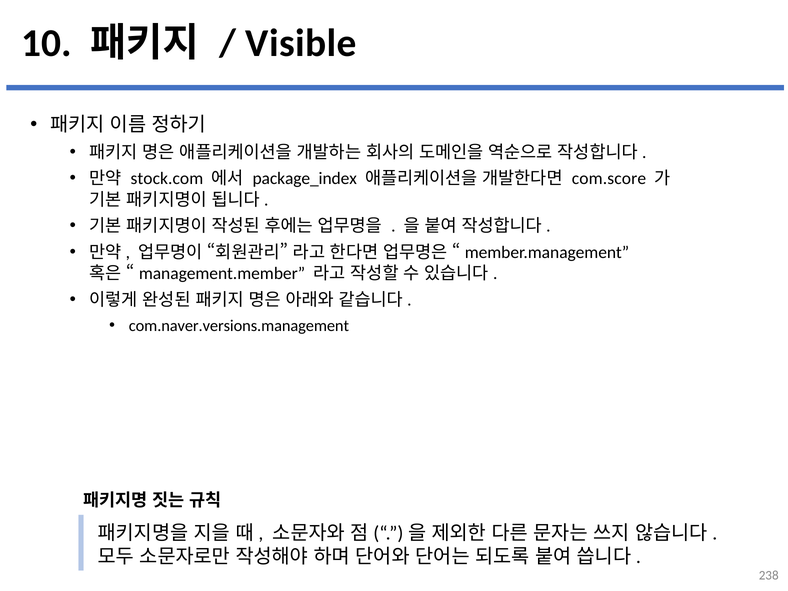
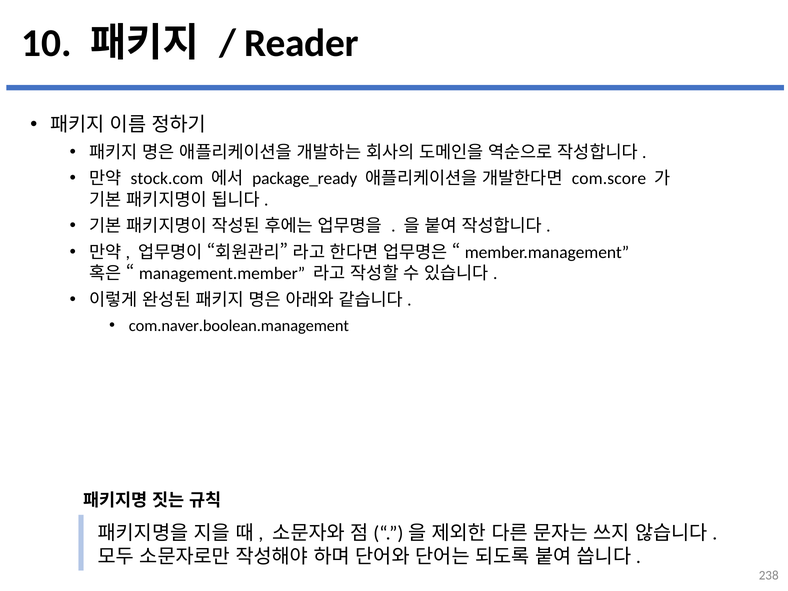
Visible: Visible -> Reader
package_index: package_index -> package_ready
com.naver.versions.management: com.naver.versions.management -> com.naver.boolean.management
